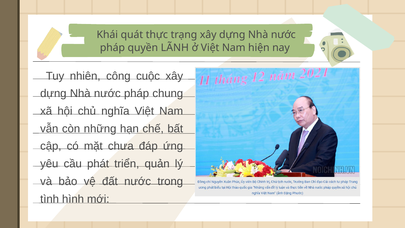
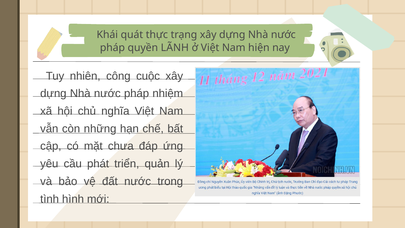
chung: chung -> nhiệm
